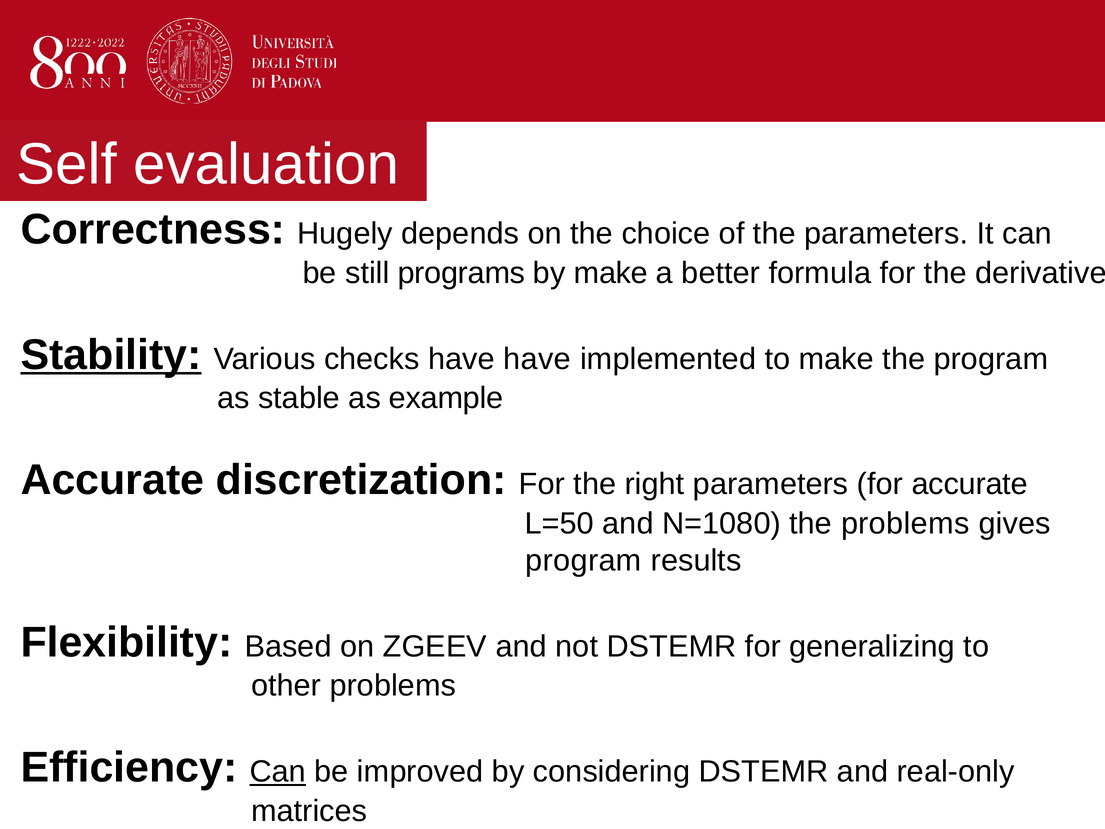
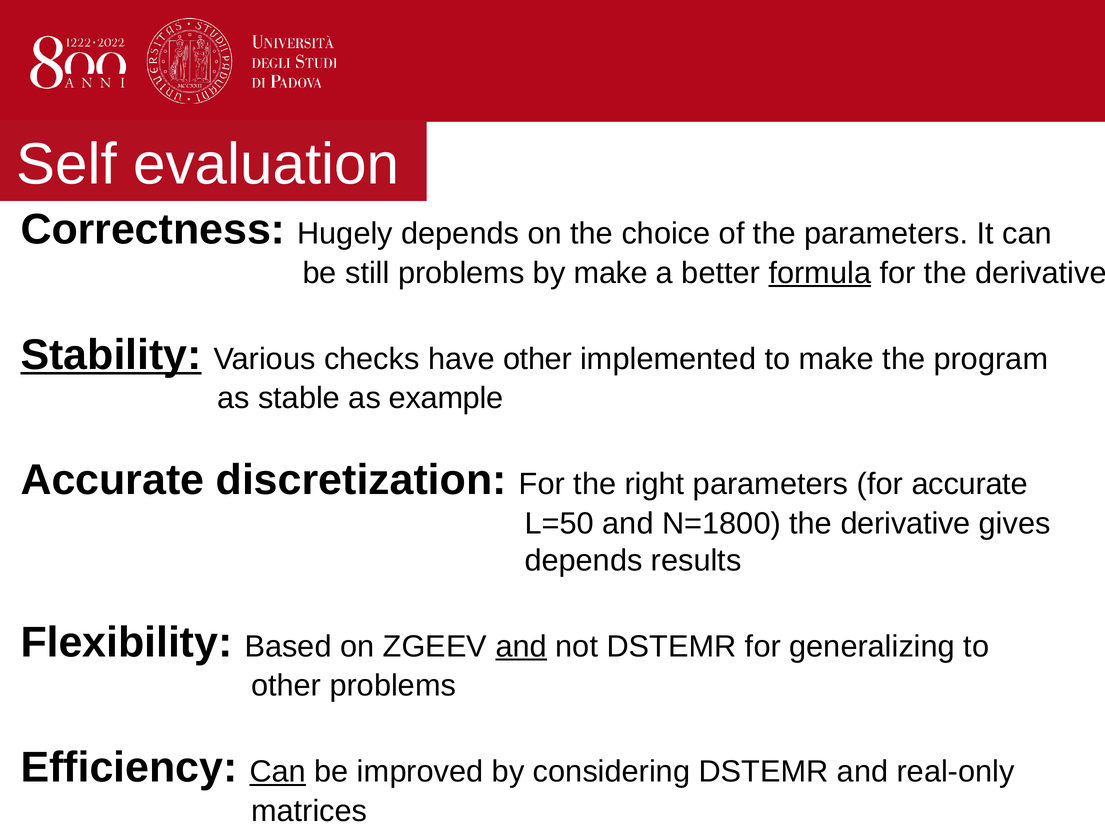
still programs: programs -> problems
formula underline: none -> present
have have: have -> other
N=1080: N=1080 -> N=1800
problems at (905, 523): problems -> derivative
program at (583, 560): program -> depends
and at (521, 646) underline: none -> present
